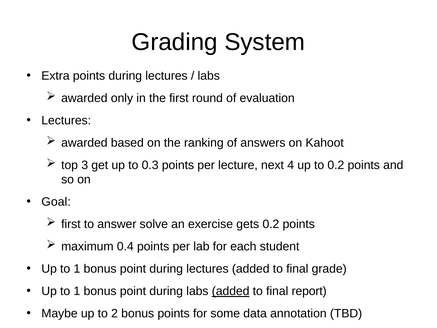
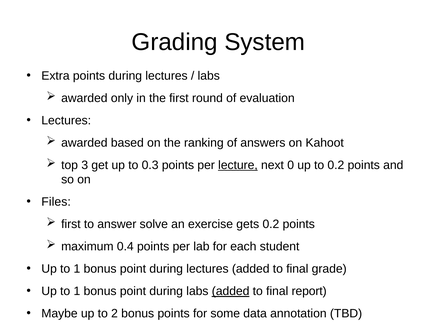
lecture underline: none -> present
4: 4 -> 0
Goal: Goal -> Files
